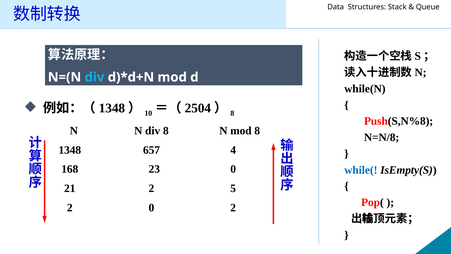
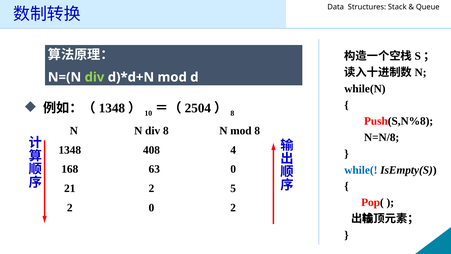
div at (94, 77) colour: light blue -> light green
657: 657 -> 408
23: 23 -> 63
